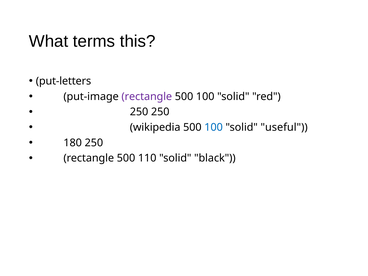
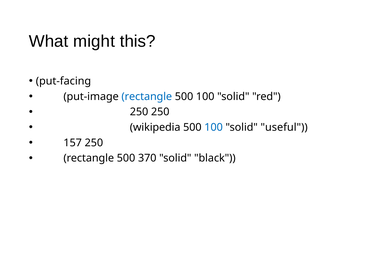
terms: terms -> might
put-letters: put-letters -> put-facing
rectangle at (147, 96) colour: purple -> blue
180: 180 -> 157
110: 110 -> 370
